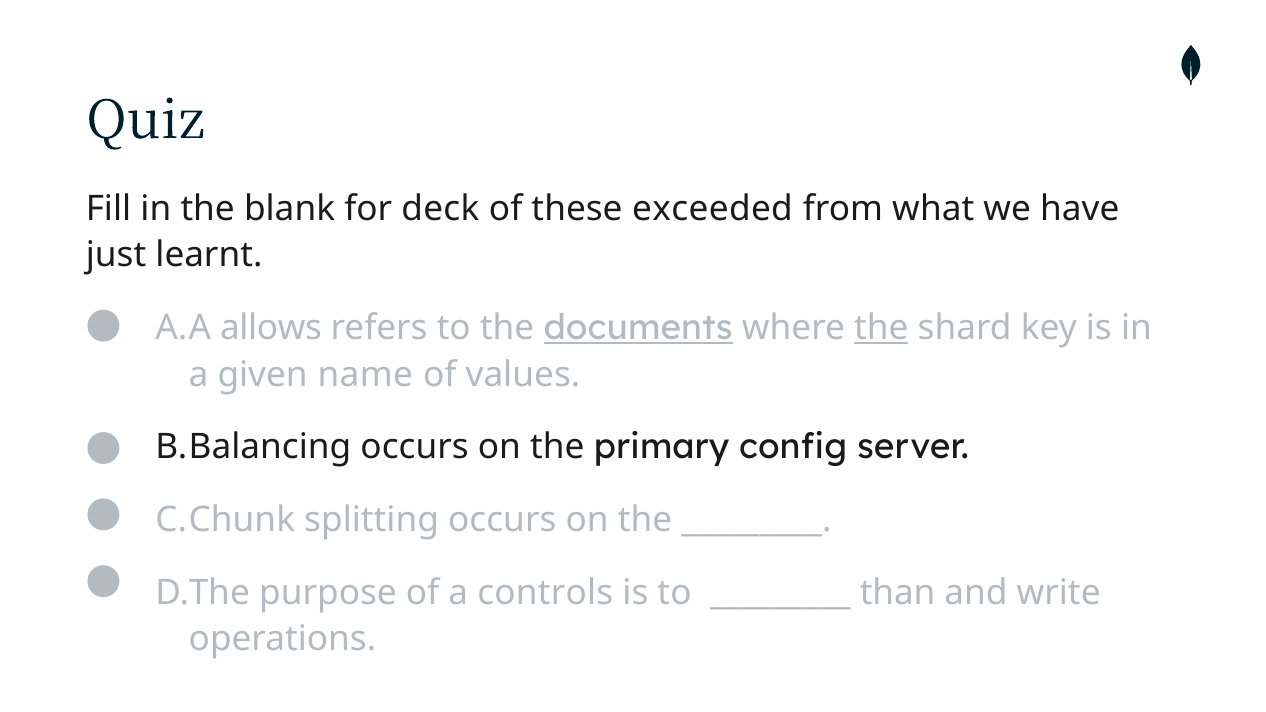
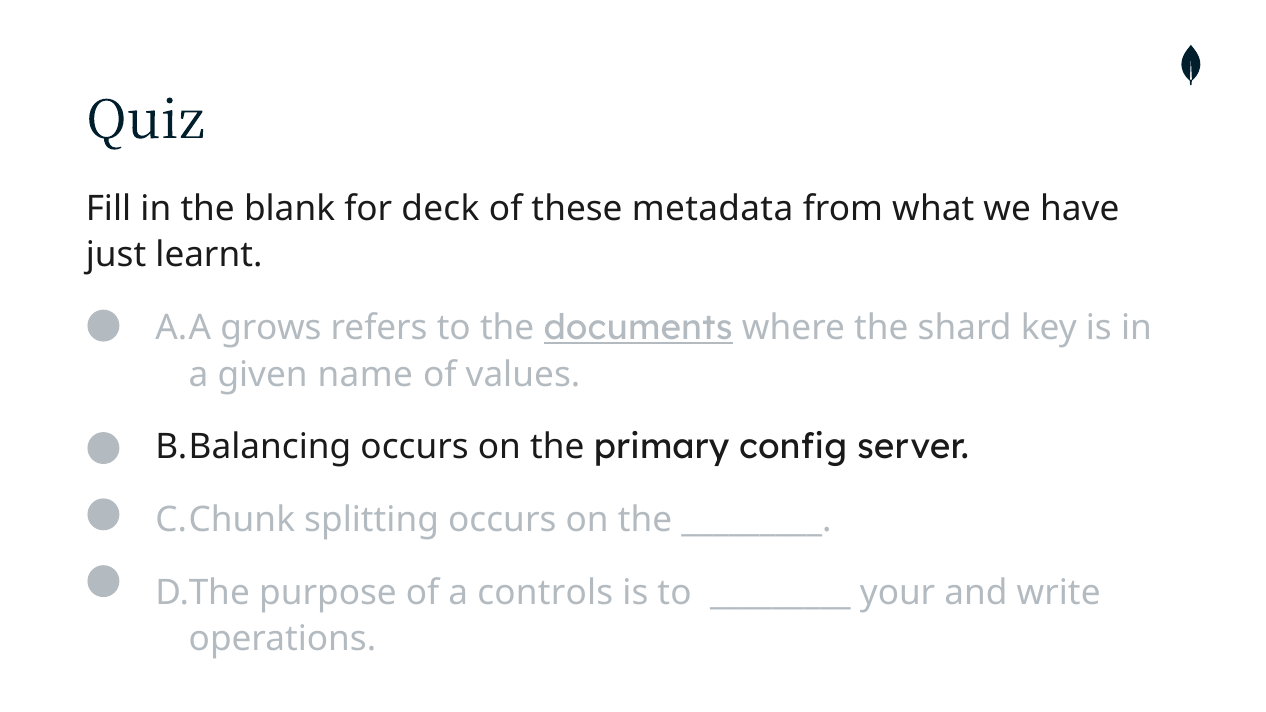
exceeded: exceeded -> metadata
allows: allows -> grows
the at (881, 328) underline: present -> none
than: than -> your
